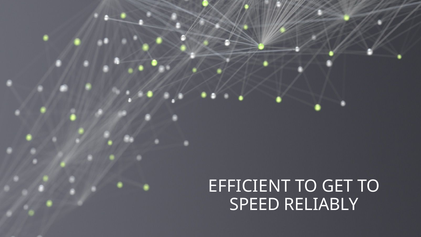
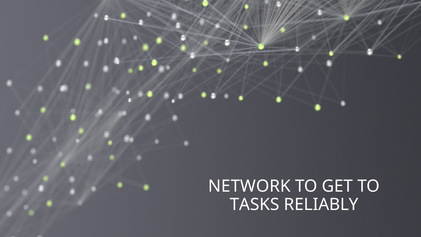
EFFICIENT: EFFICIENT -> NETWORK
SPEED: SPEED -> TASKS
